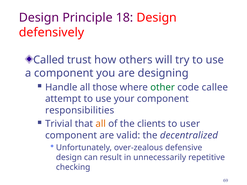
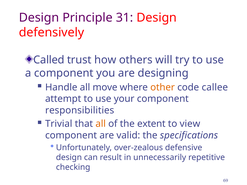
18: 18 -> 31
those: those -> move
other colour: green -> orange
clients: clients -> extent
user: user -> view
decentralized: decentralized -> specifications
